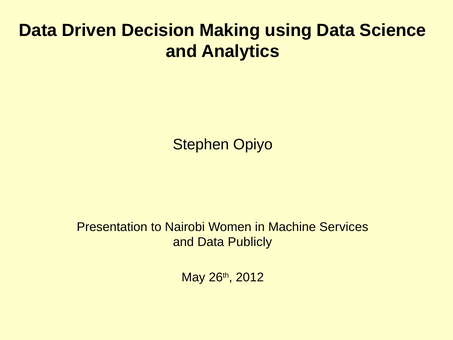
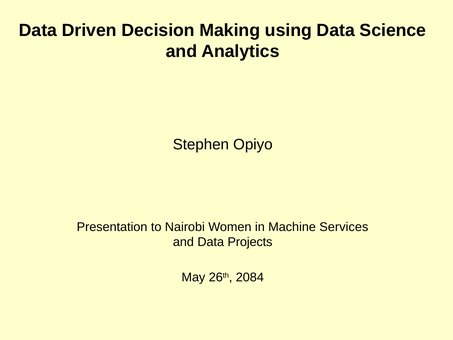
Publicly: Publicly -> Projects
2012: 2012 -> 2084
